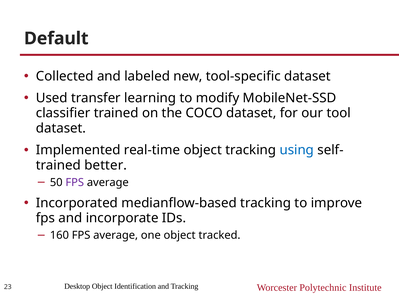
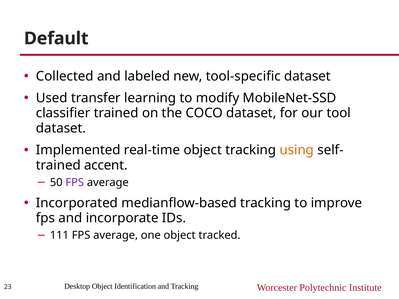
using colour: blue -> orange
better: better -> accent
160: 160 -> 111
